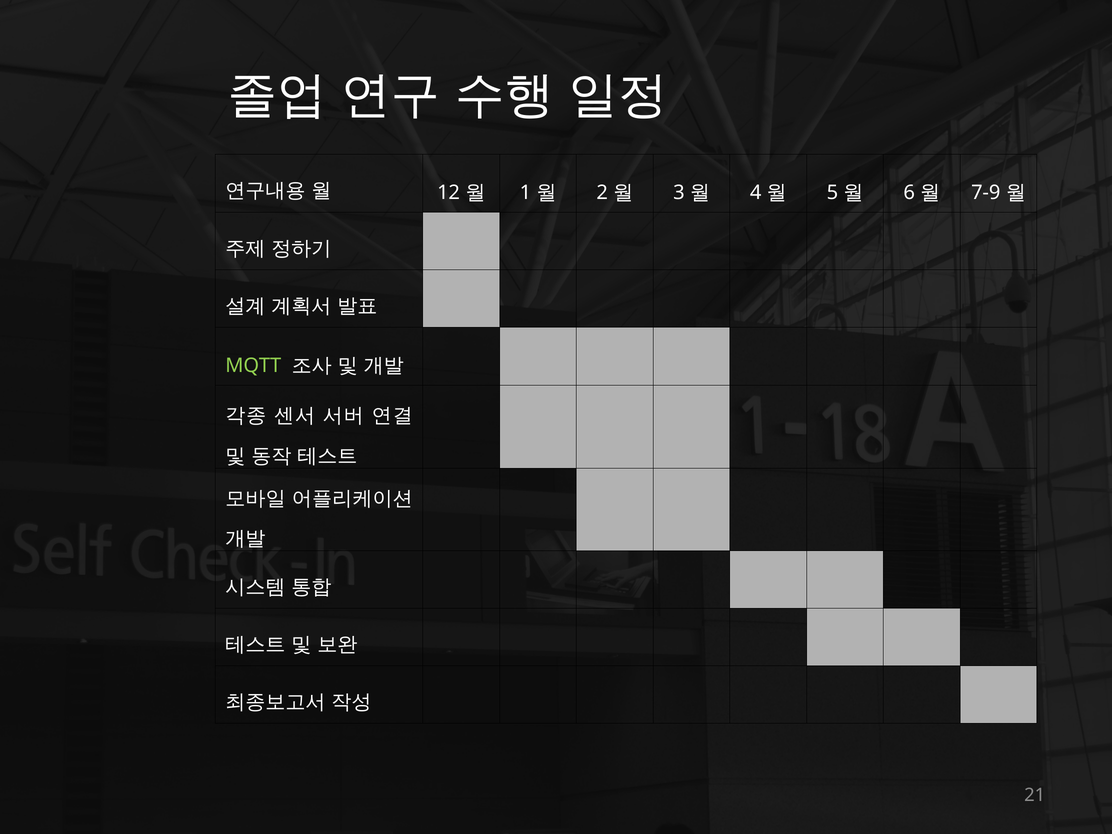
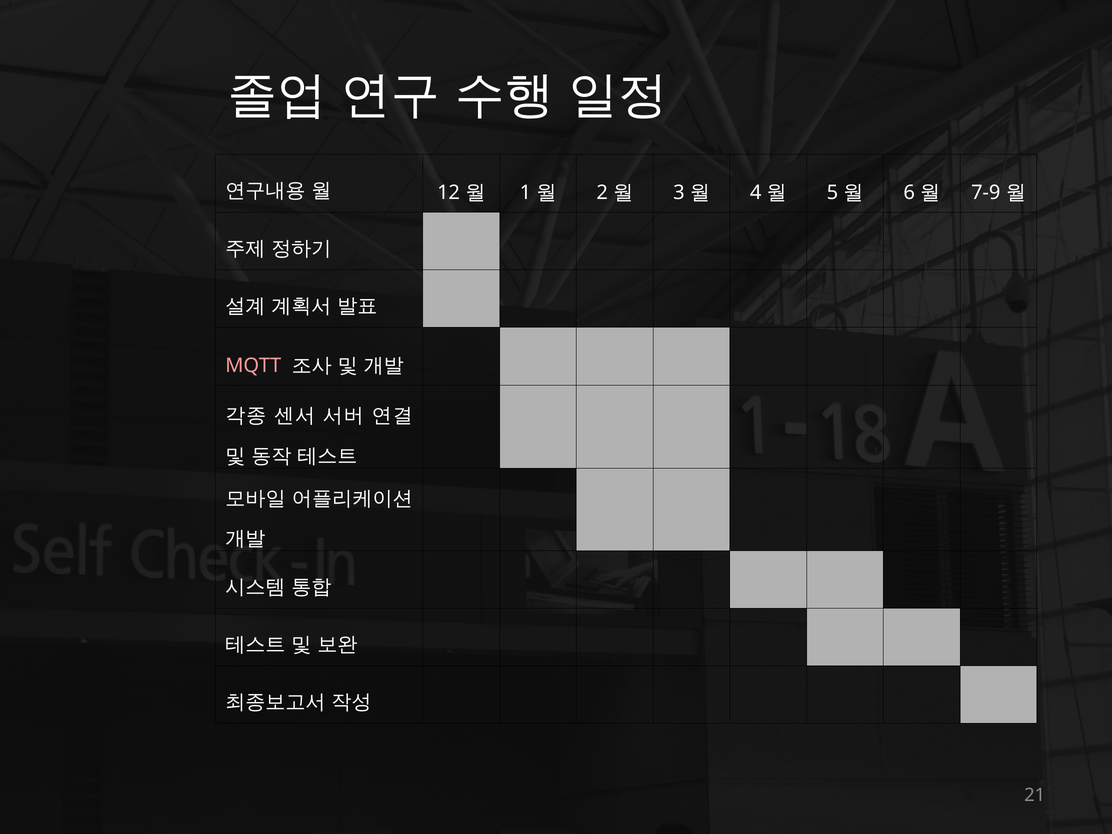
MQTT colour: light green -> pink
